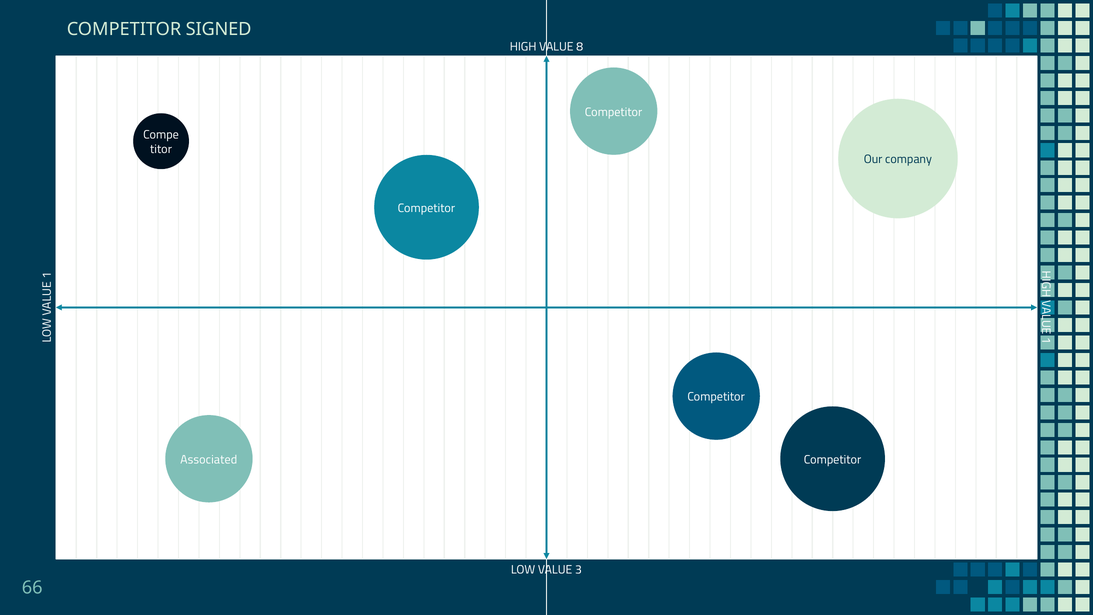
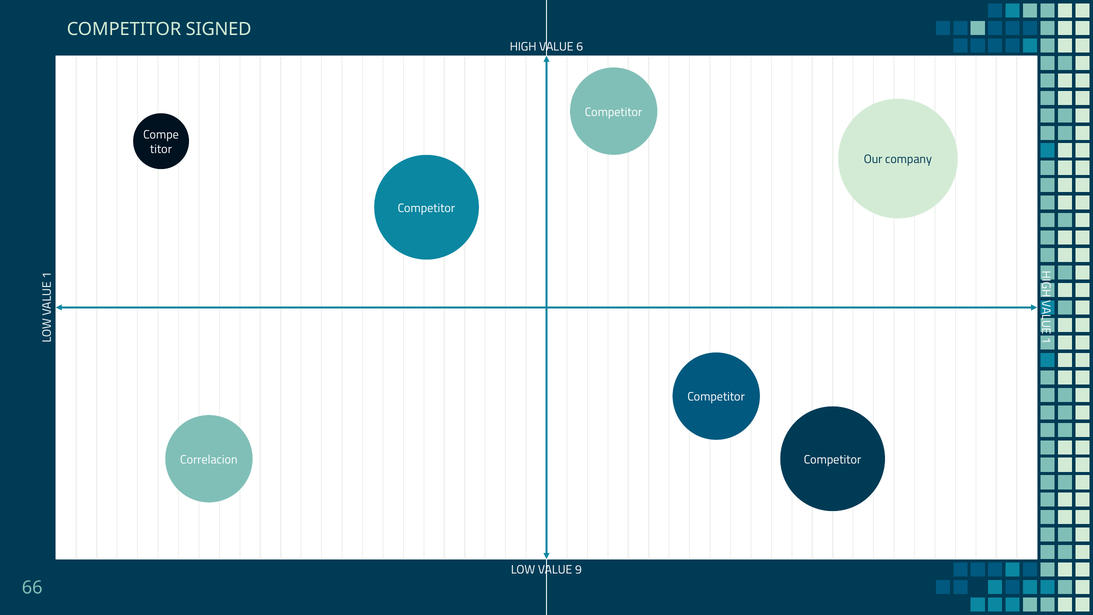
8: 8 -> 6
Associated: Associated -> Correlacion
3: 3 -> 9
